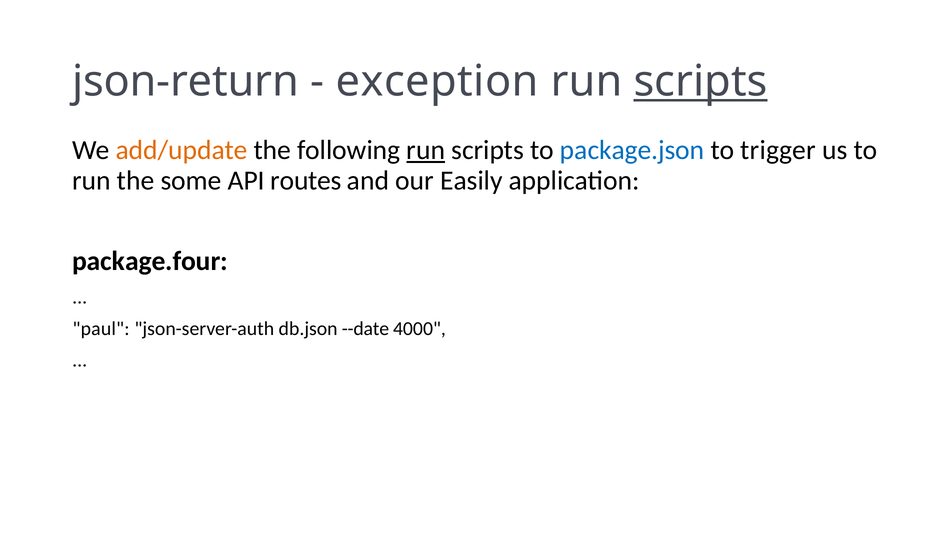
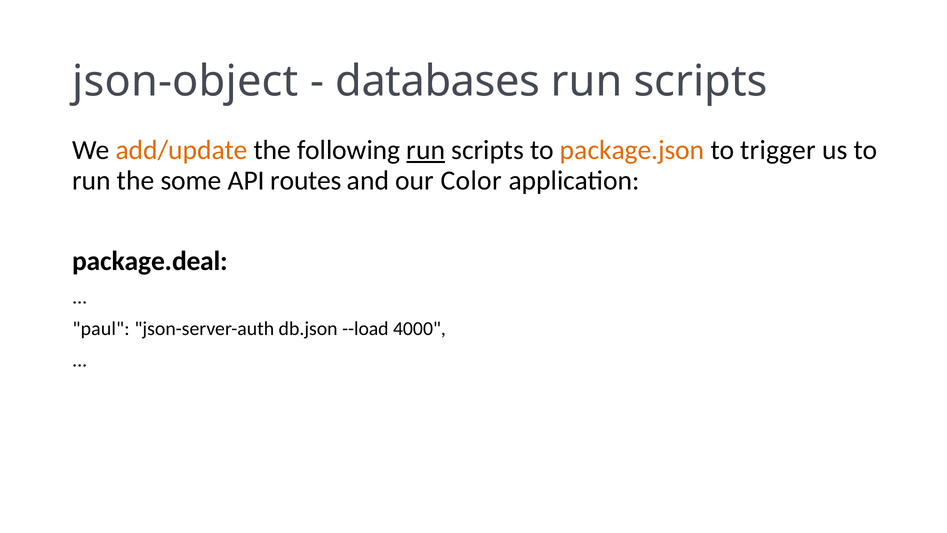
json-return: json-return -> json-object
exception: exception -> databases
scripts at (701, 81) underline: present -> none
package.json colour: blue -> orange
Easily: Easily -> Color
package.four: package.four -> package.deal
--date: --date -> --load
